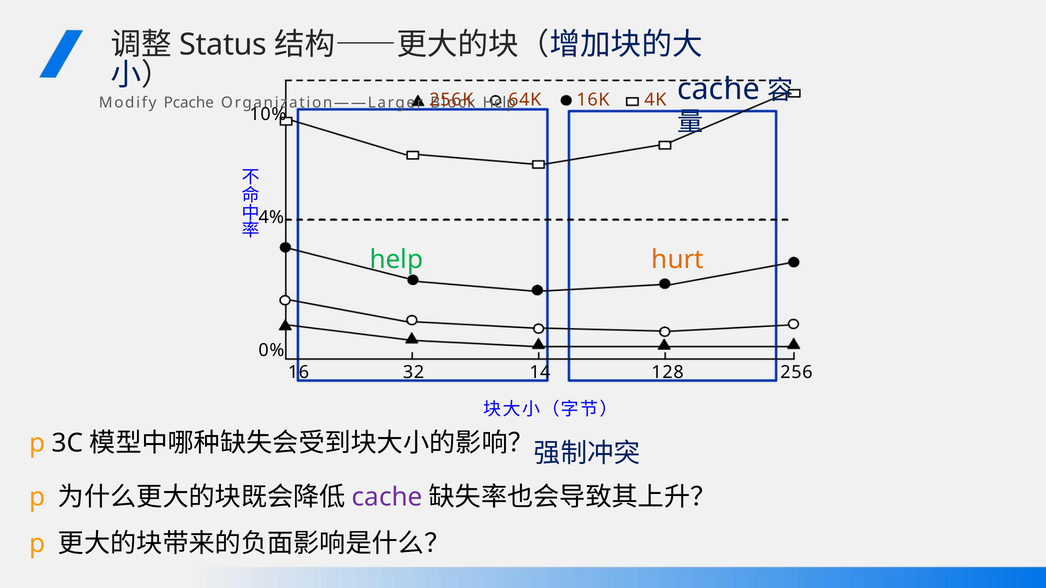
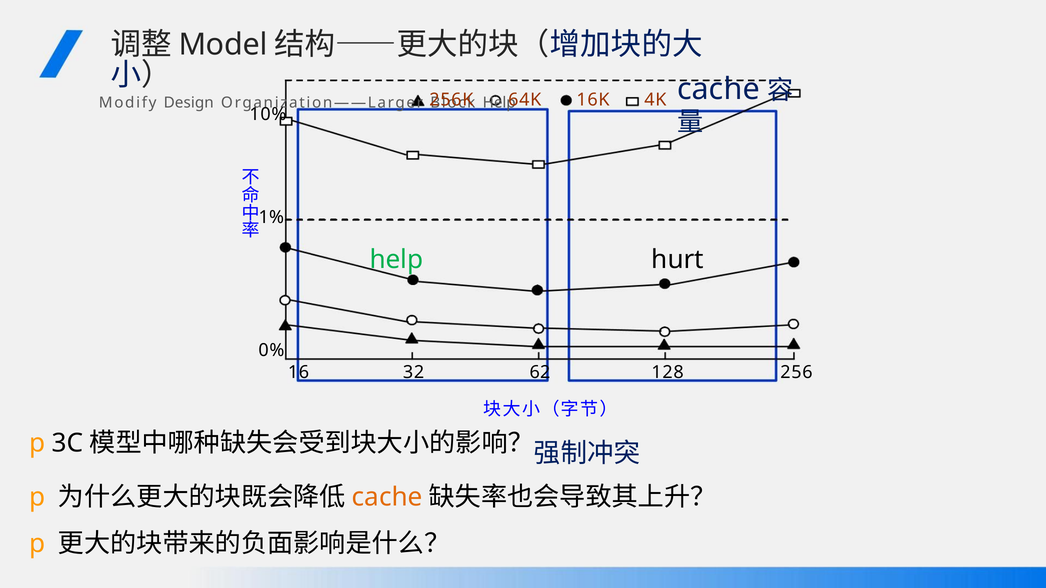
Status: Status -> Model
Pcache: Pcache -> Design
4%: 4% -> 1%
hurt colour: orange -> black
14: 14 -> 62
cache colour: purple -> orange
